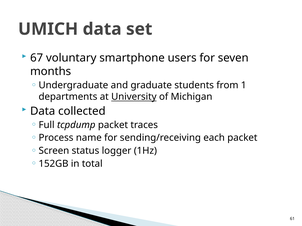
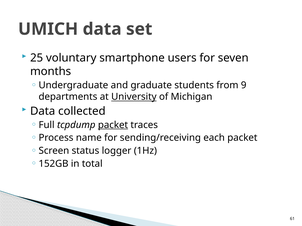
67: 67 -> 25
1: 1 -> 9
packet at (113, 125) underline: none -> present
